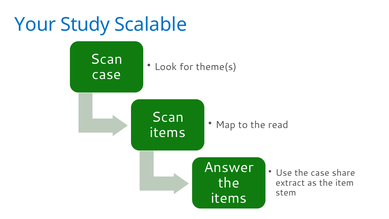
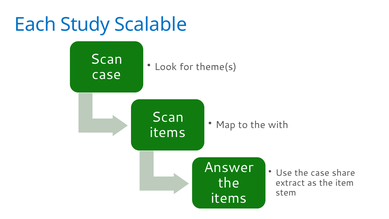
Your: Your -> Each
read: read -> with
